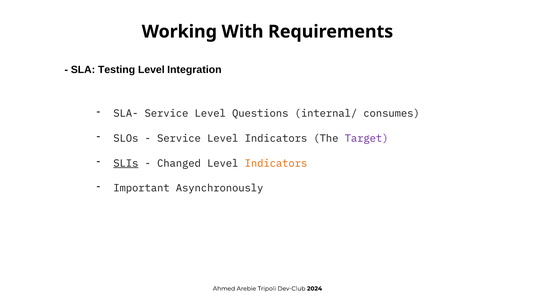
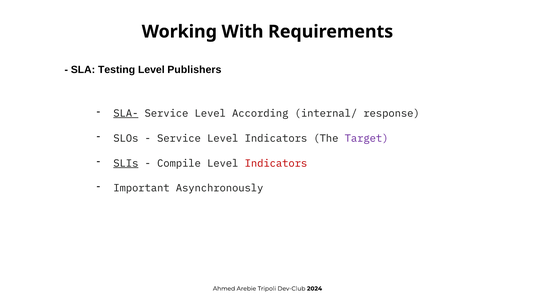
Integration: Integration -> Publishers
SLA- underline: none -> present
Questions: Questions -> According
consumes: consumes -> response
Changed: Changed -> Compile
Indicators at (276, 163) colour: orange -> red
